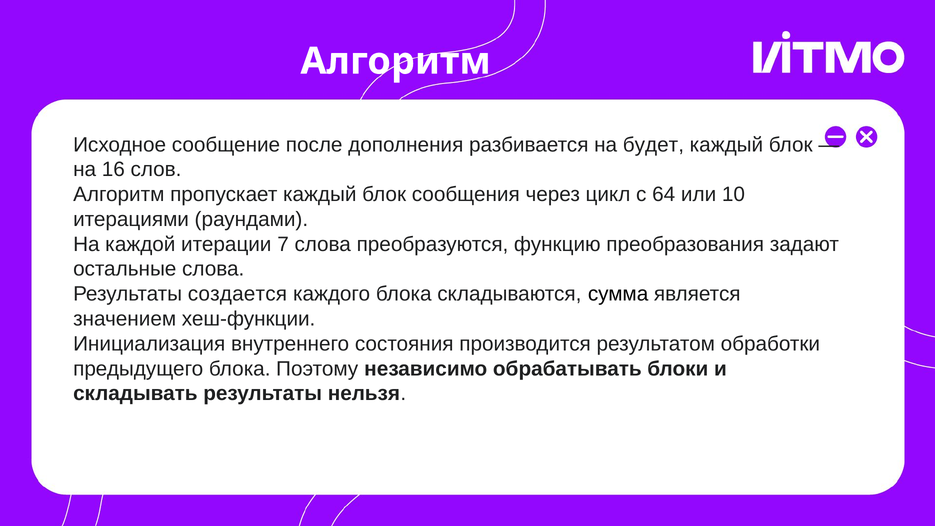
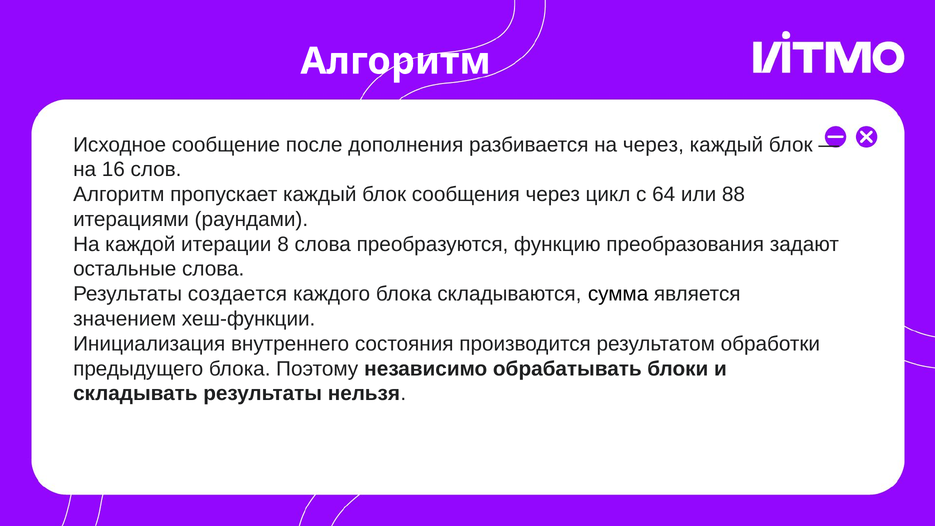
на будет: будет -> через
10: 10 -> 88
7: 7 -> 8
